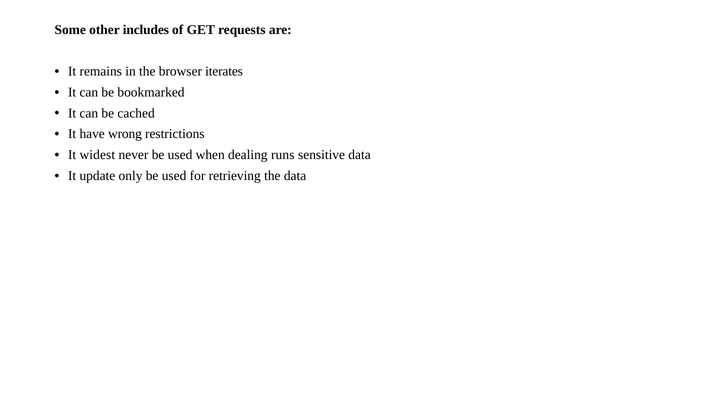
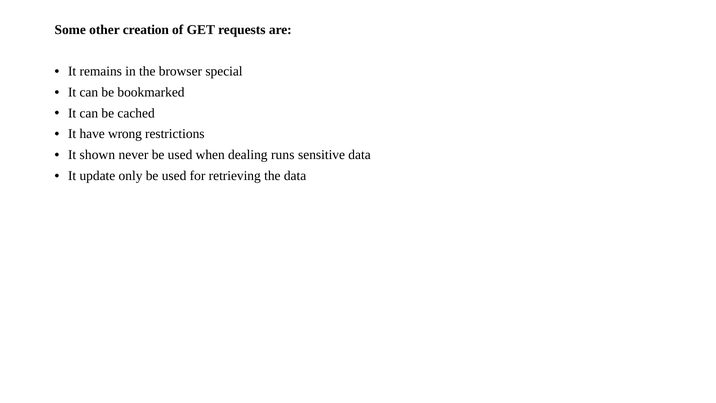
includes: includes -> creation
iterates: iterates -> special
widest: widest -> shown
